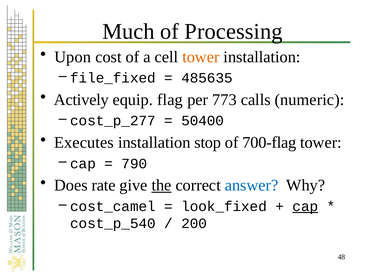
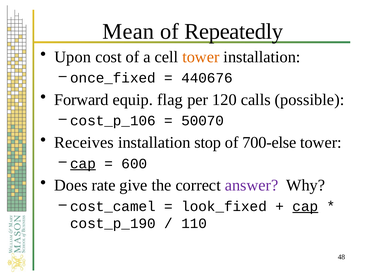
Much: Much -> Mean
Processing: Processing -> Repeatedly
file_fixed: file_fixed -> once_fixed
485635: 485635 -> 440676
Actively: Actively -> Forward
773: 773 -> 120
numeric: numeric -> possible
cost_p_277: cost_p_277 -> cost_p_106
50400: 50400 -> 50070
Executes: Executes -> Receives
700-flag: 700-flag -> 700-else
cap at (83, 164) underline: none -> present
790: 790 -> 600
the underline: present -> none
answer colour: blue -> purple
cost_p_540: cost_p_540 -> cost_p_190
200: 200 -> 110
